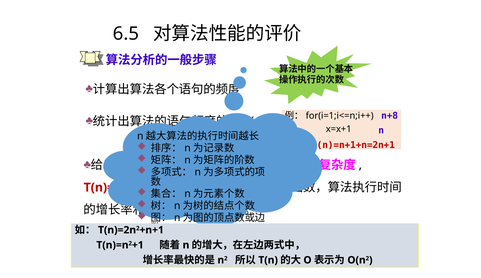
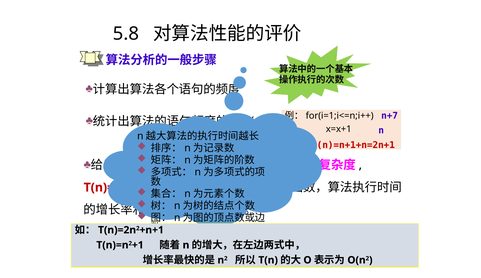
6.5: 6.5 -> 5.8
n+8: n+8 -> n+7
